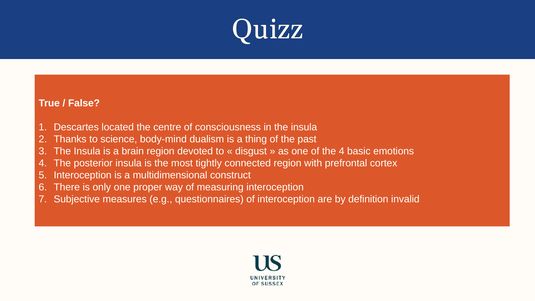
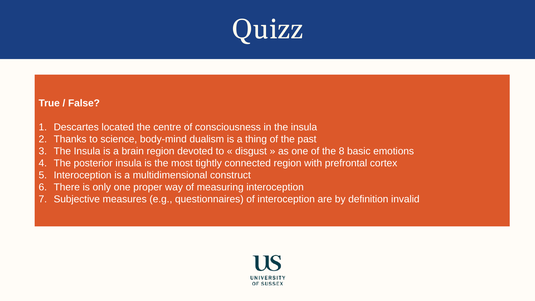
the 4: 4 -> 8
